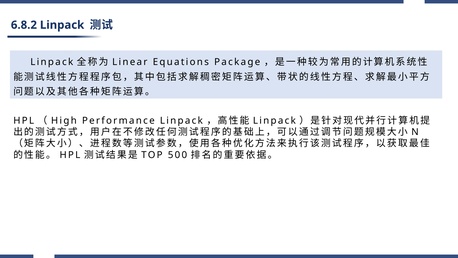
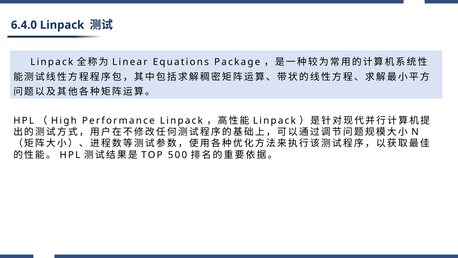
6.8.2: 6.8.2 -> 6.4.0
